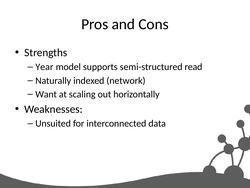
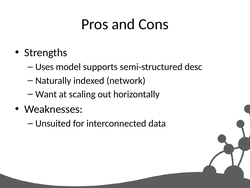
Year: Year -> Uses
read: read -> desc
